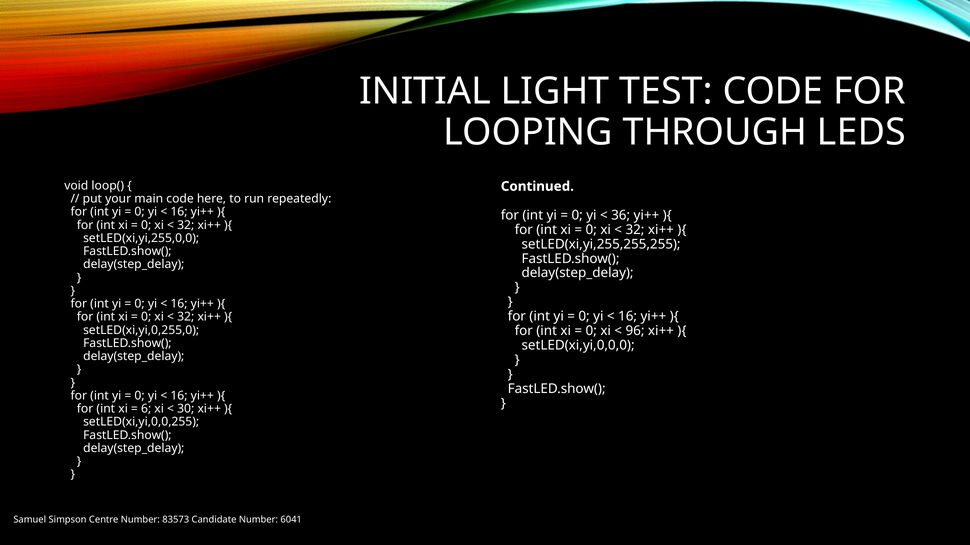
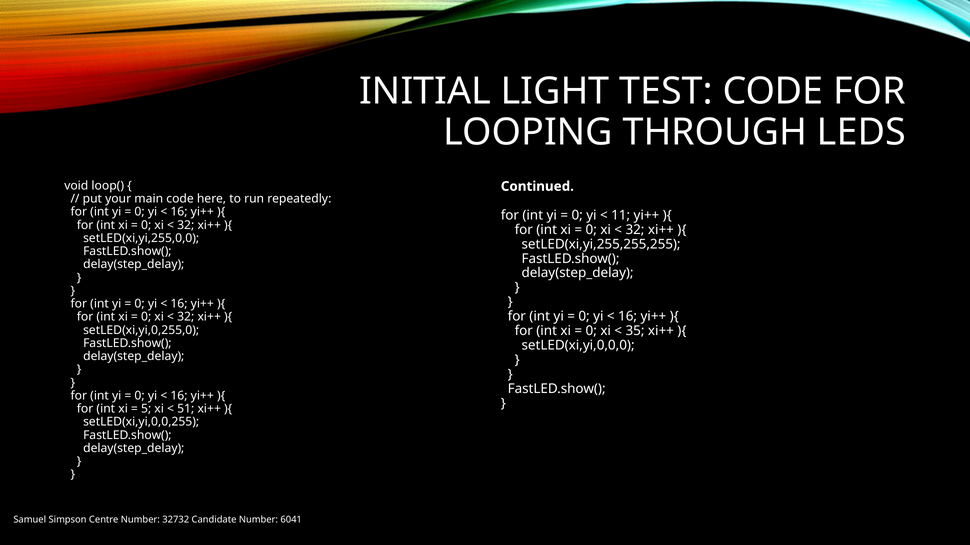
36: 36 -> 11
96: 96 -> 35
6: 6 -> 5
30: 30 -> 51
83573: 83573 -> 32732
